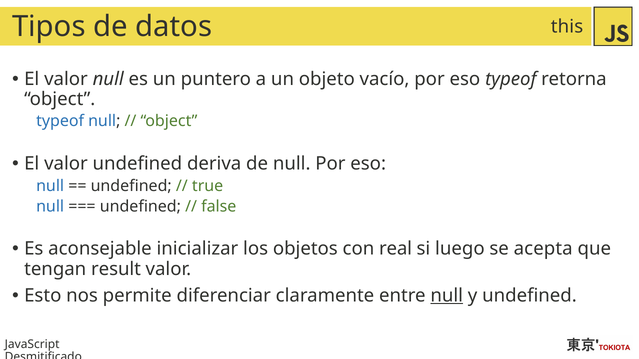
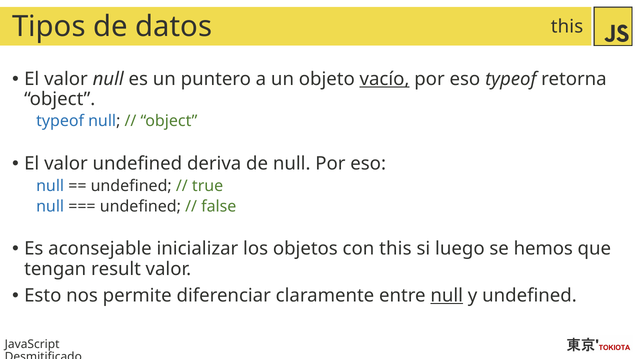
vacío underline: none -> present
con real: real -> this
acepta: acepta -> hemos
